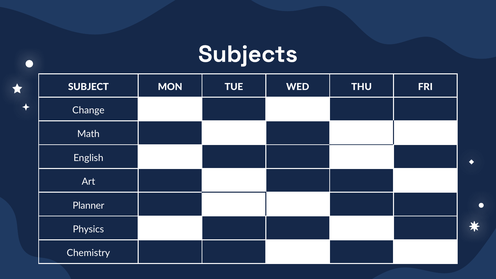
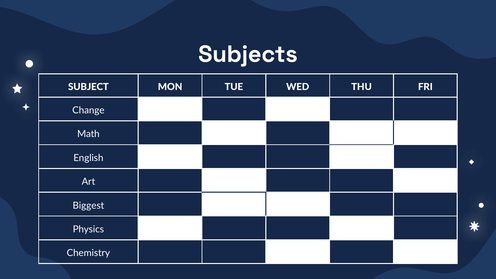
Planner: Planner -> Biggest
